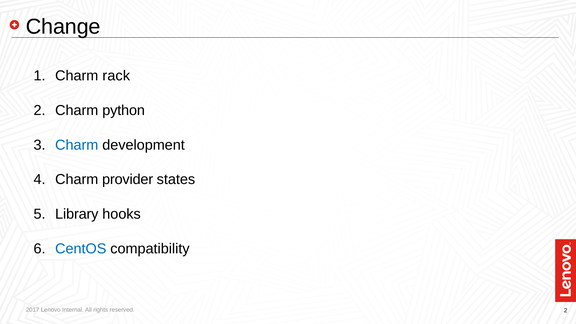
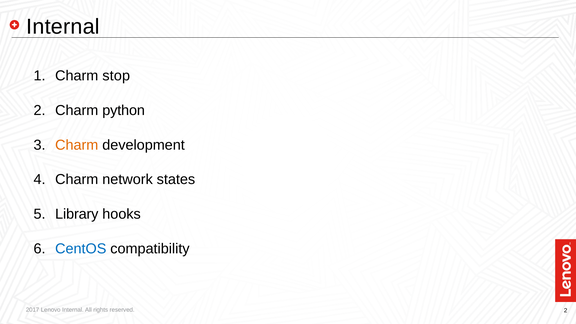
Change at (63, 27): Change -> Internal
rack: rack -> stop
Charm at (77, 145) colour: blue -> orange
provider: provider -> network
